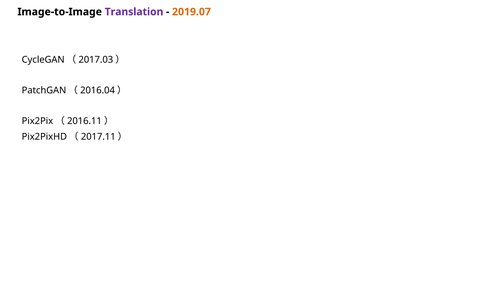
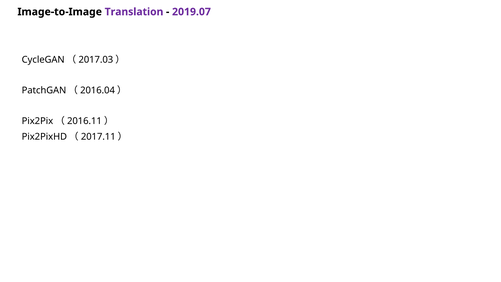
2019.07 colour: orange -> purple
